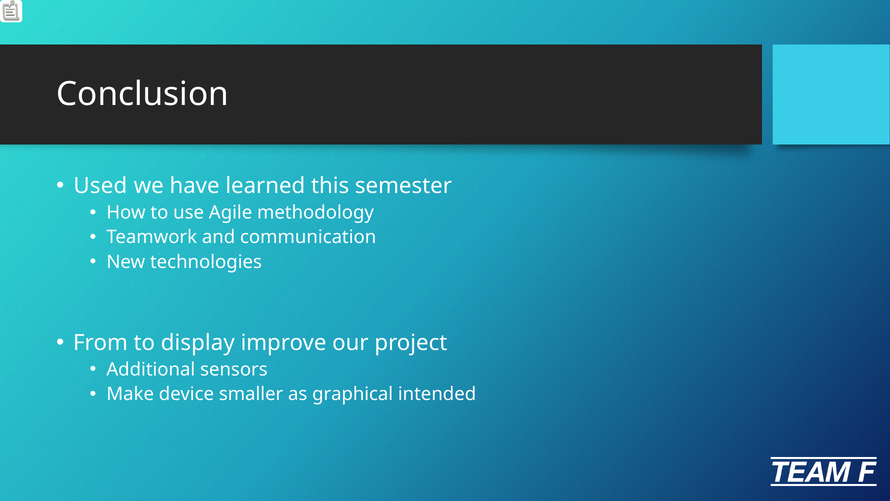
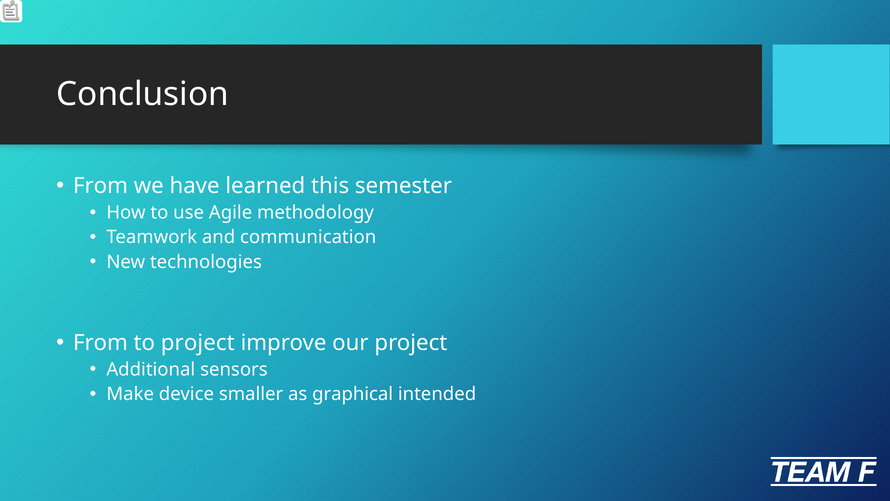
Used at (100, 186): Used -> From
to display: display -> project
